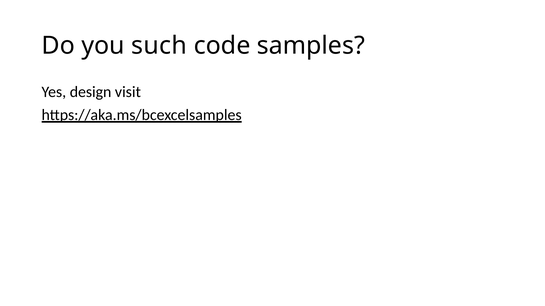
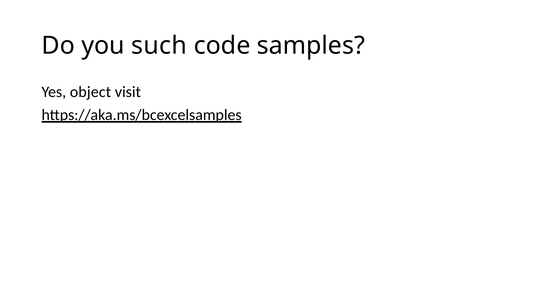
design: design -> object
